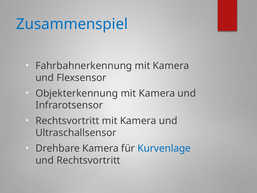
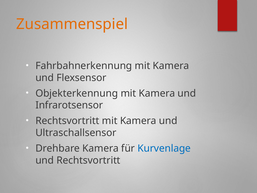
Zusammenspiel colour: blue -> orange
